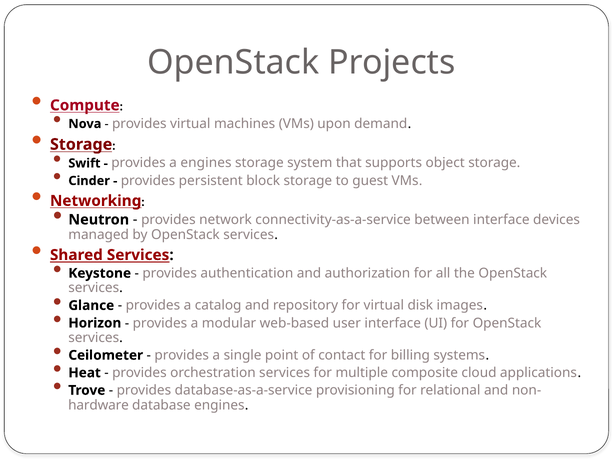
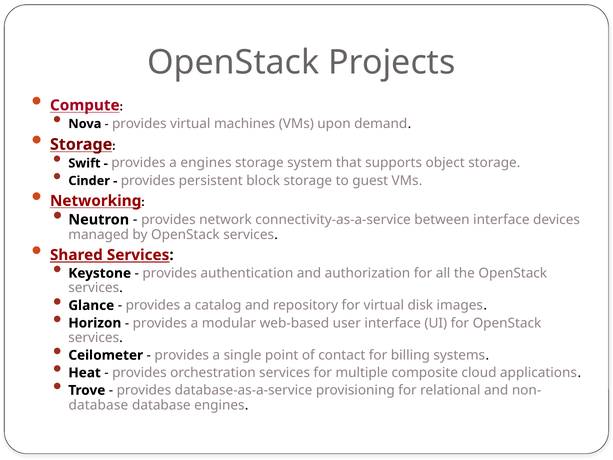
hardware at (98, 405): hardware -> database
